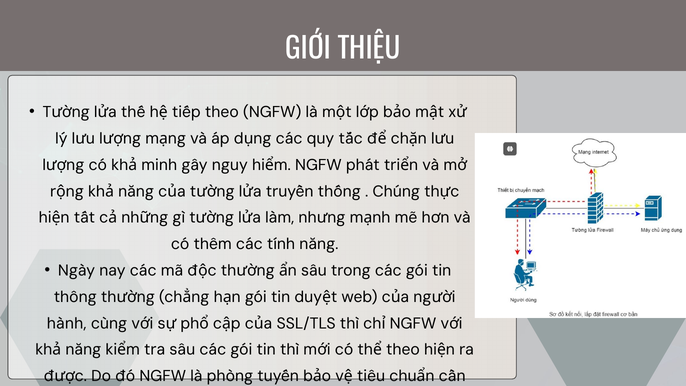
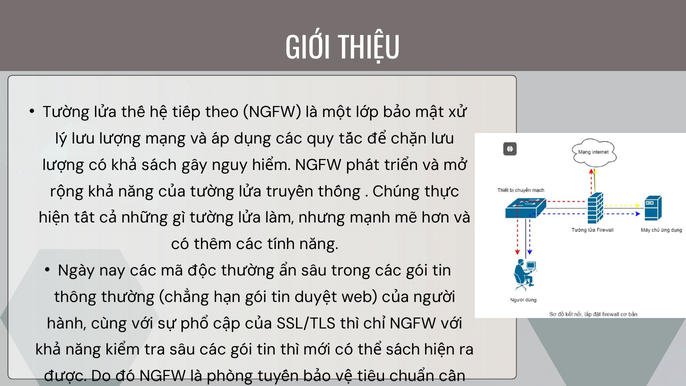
minh at (159, 165): minh -> sách
theo at (403, 350): theo -> sách
